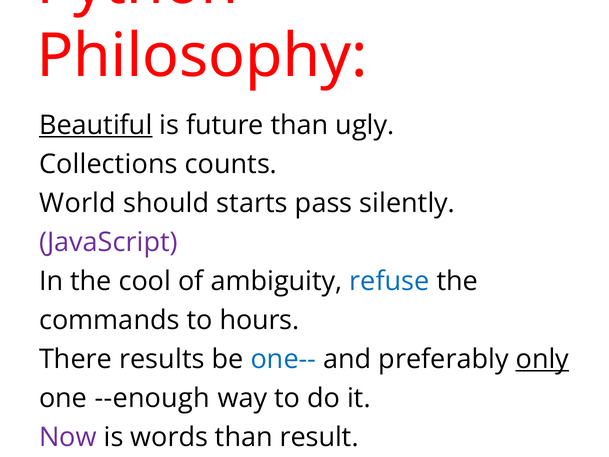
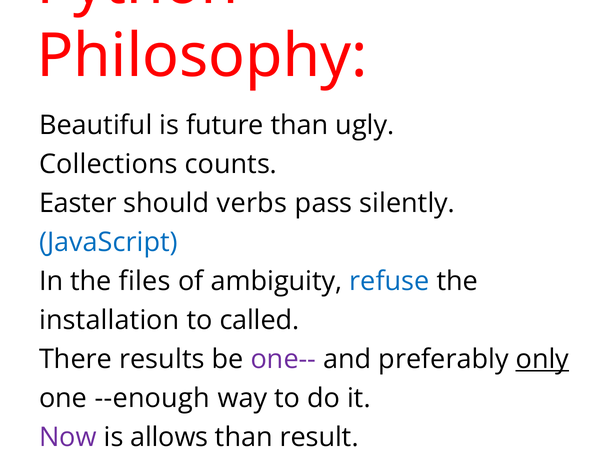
Beautiful underline: present -> none
World: World -> Easter
starts: starts -> verbs
JavaScript colour: purple -> blue
cool: cool -> files
commands: commands -> installation
hours: hours -> called
one-- colour: blue -> purple
words: words -> allows
